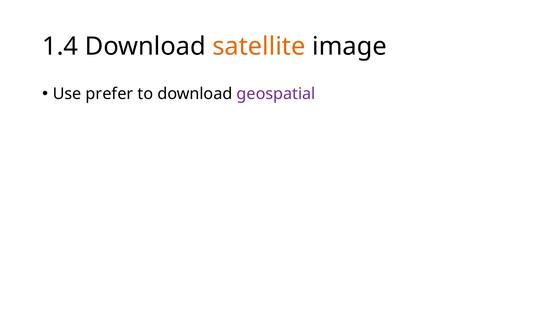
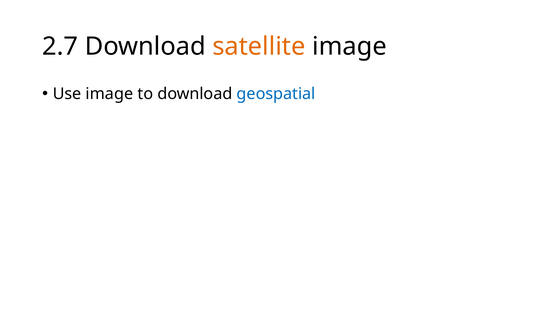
1.4: 1.4 -> 2.7
Use prefer: prefer -> image
geospatial colour: purple -> blue
